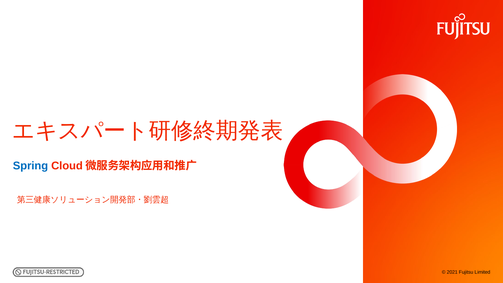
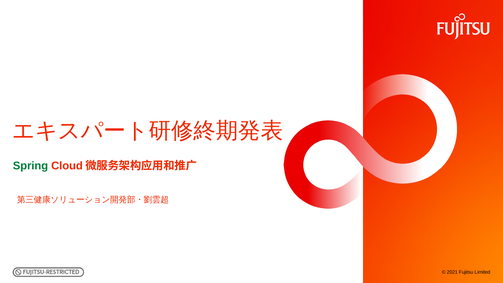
Spring colour: blue -> green
